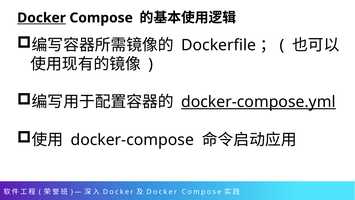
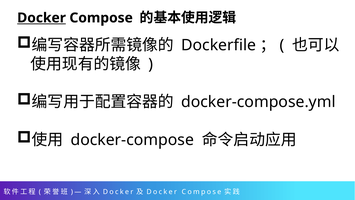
docker-compose.yml underline: present -> none
